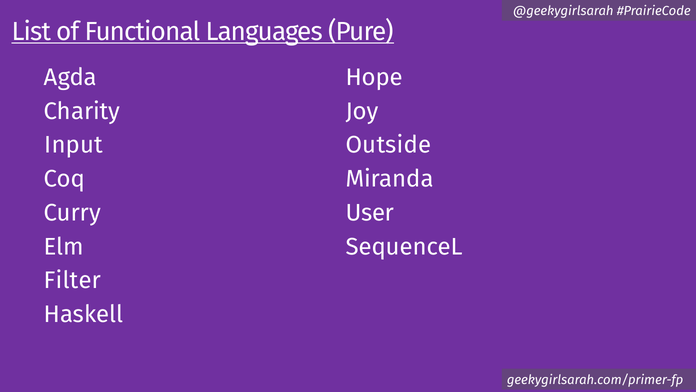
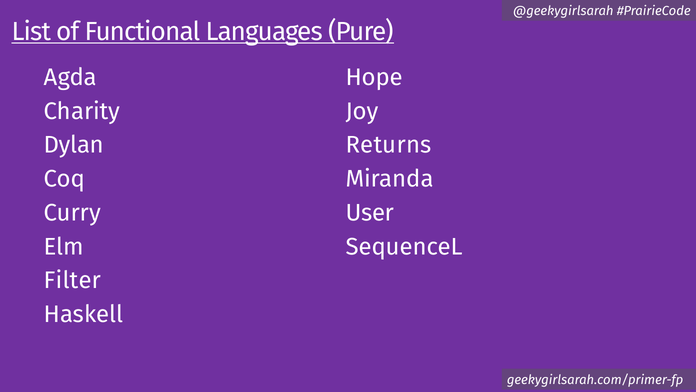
Input: Input -> Dylan
Outside: Outside -> Returns
